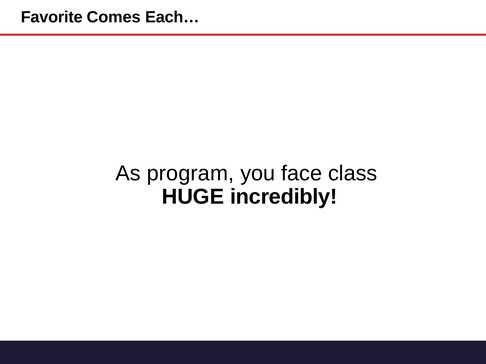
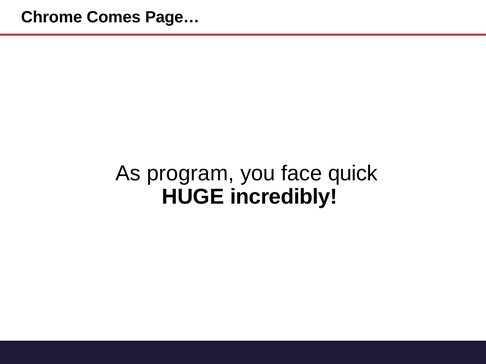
Favorite: Favorite -> Chrome
Each…: Each… -> Page…
class: class -> quick
